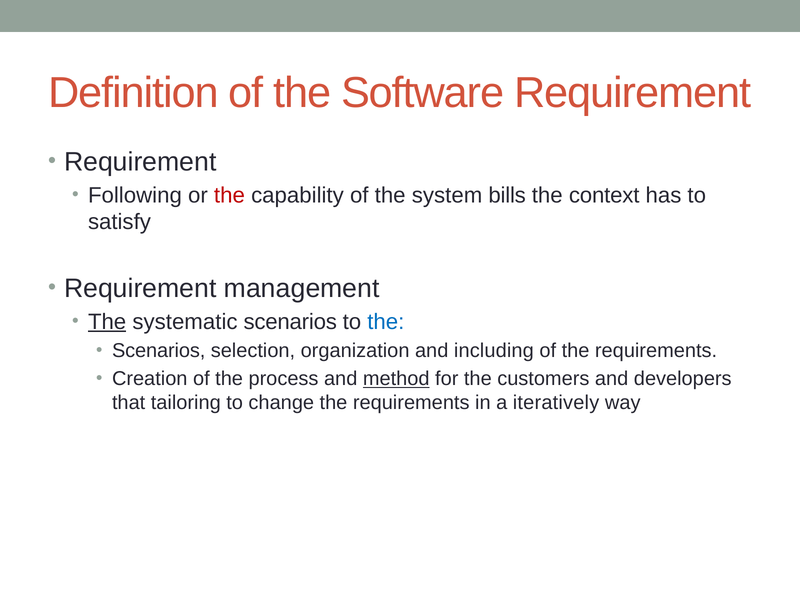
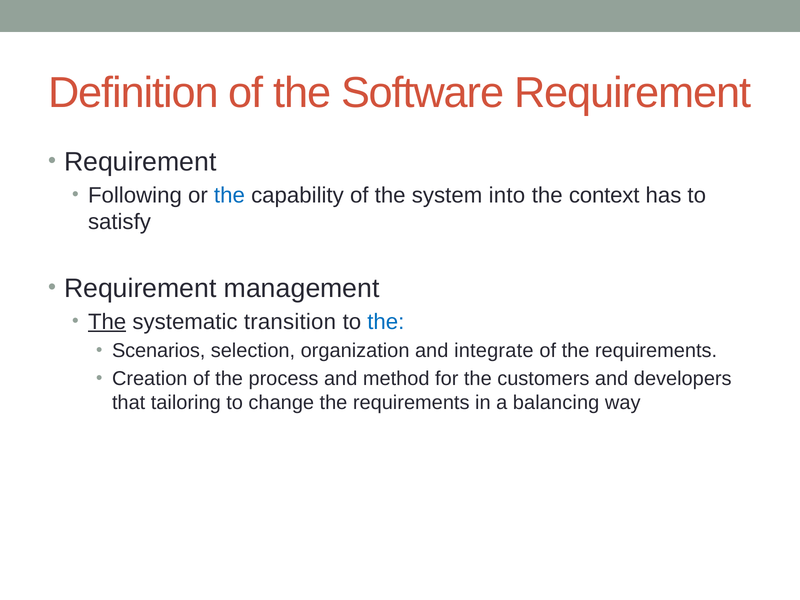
the at (229, 195) colour: red -> blue
bills: bills -> into
systematic scenarios: scenarios -> transition
including: including -> integrate
method underline: present -> none
iteratively: iteratively -> balancing
